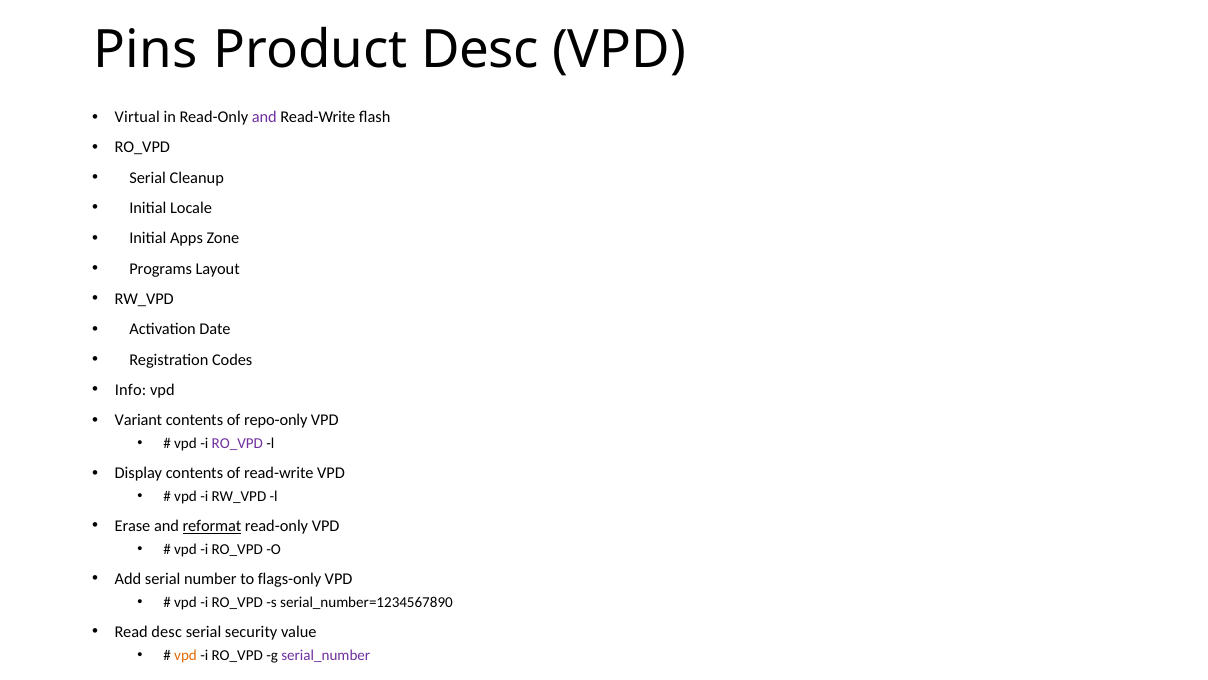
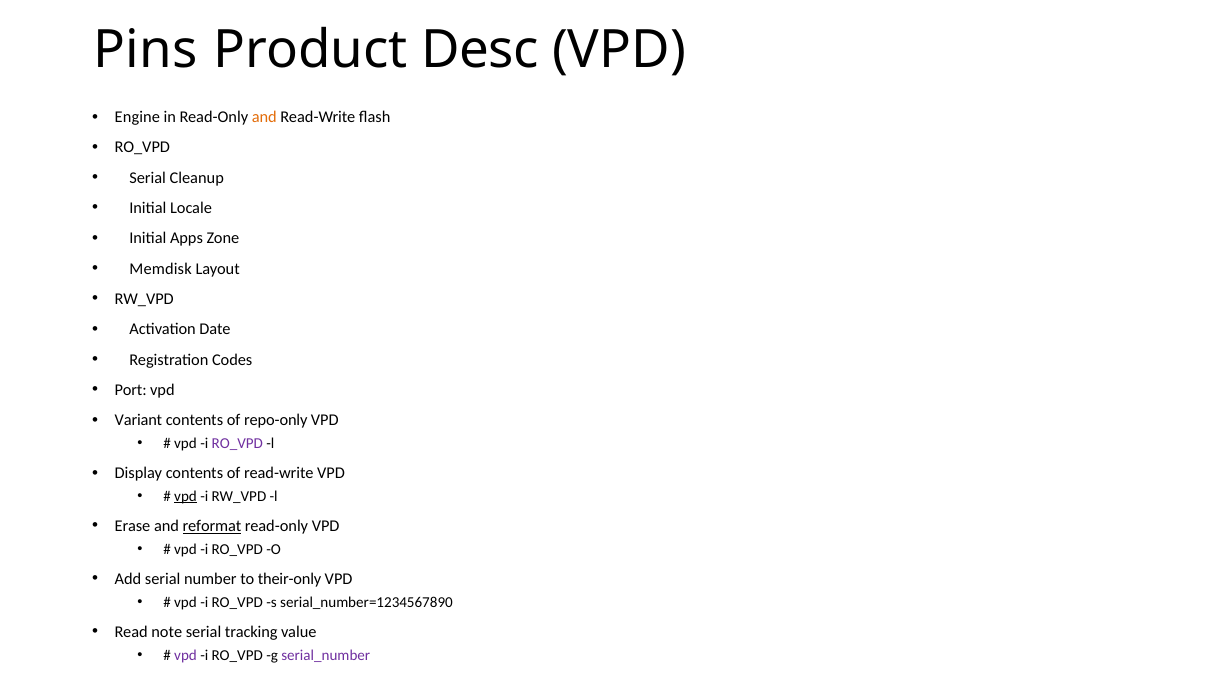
Virtual: Virtual -> Engine
and at (264, 117) colour: purple -> orange
Programs: Programs -> Memdisk
Info: Info -> Port
vpd at (186, 496) underline: none -> present
flags-only: flags-only -> their-only
Read desc: desc -> note
security: security -> tracking
vpd at (186, 655) colour: orange -> purple
